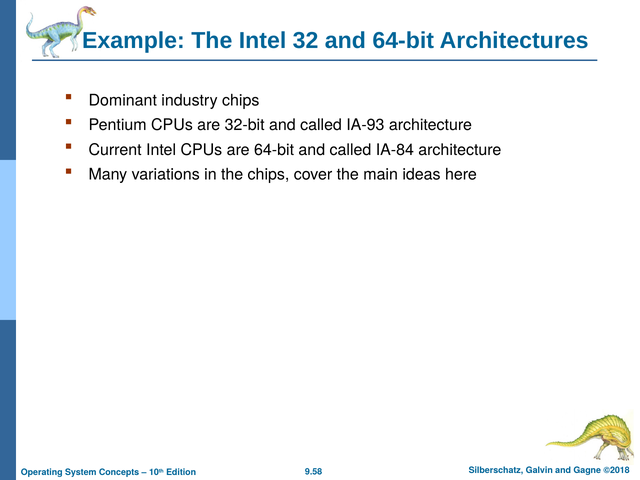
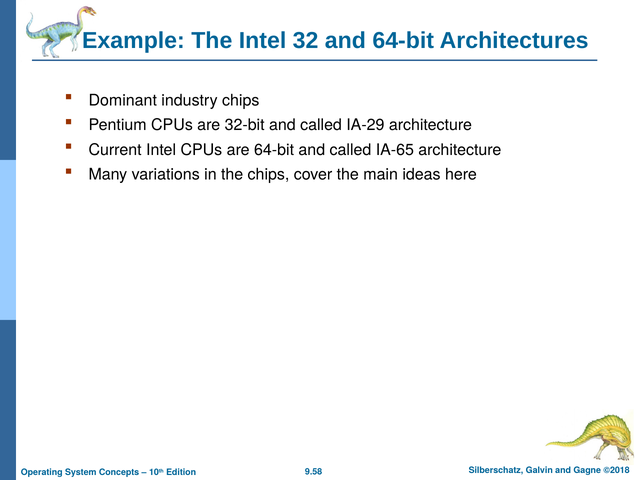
IA-93: IA-93 -> IA-29
IA-84: IA-84 -> IA-65
